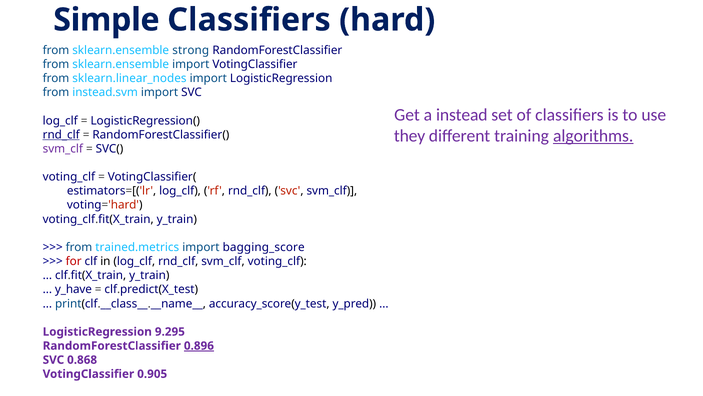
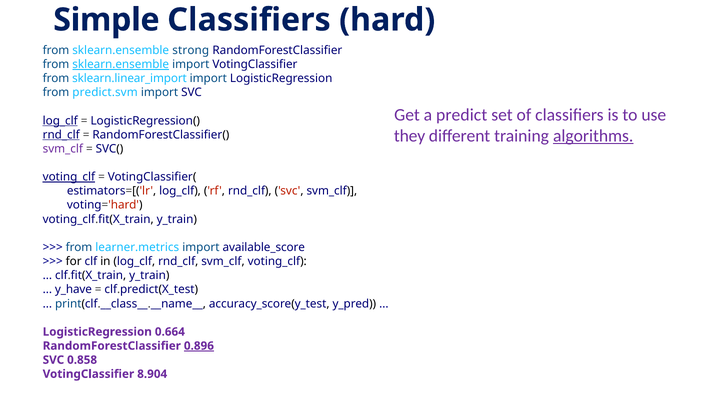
sklearn.ensemble at (121, 64) underline: none -> present
sklearn.linear_nodes: sklearn.linear_nodes -> sklearn.linear_import
instead.svm: instead.svm -> predict.svm
instead: instead -> predict
log_clf at (60, 121) underline: none -> present
voting_clf at (69, 177) underline: none -> present
trained.metrics: trained.metrics -> learner.metrics
bagging_score: bagging_score -> available_score
for colour: red -> black
9.295: 9.295 -> 0.664
0.868: 0.868 -> 0.858
0.905: 0.905 -> 8.904
